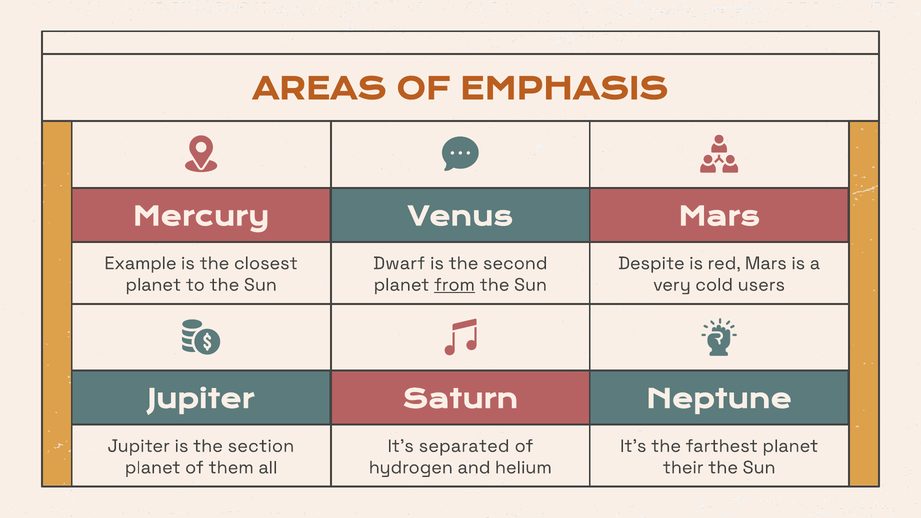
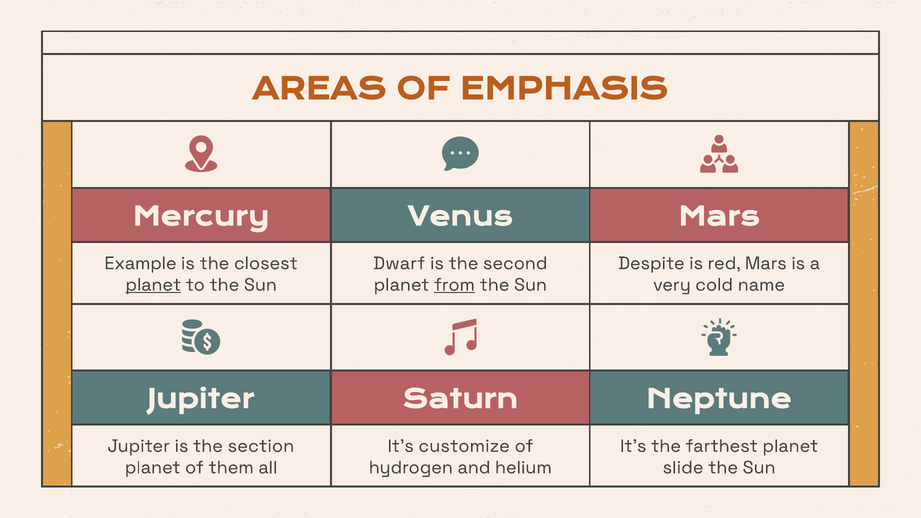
planet at (153, 285) underline: none -> present
users: users -> name
separated: separated -> customize
their: their -> slide
